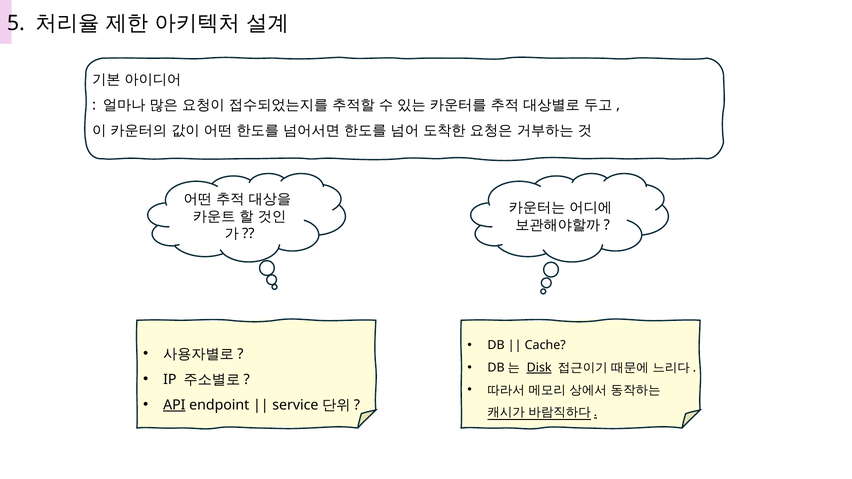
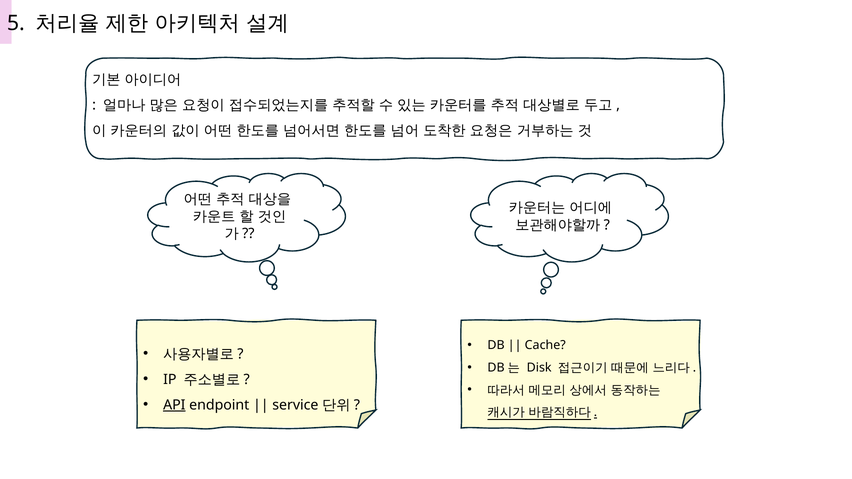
Disk underline: present -> none
